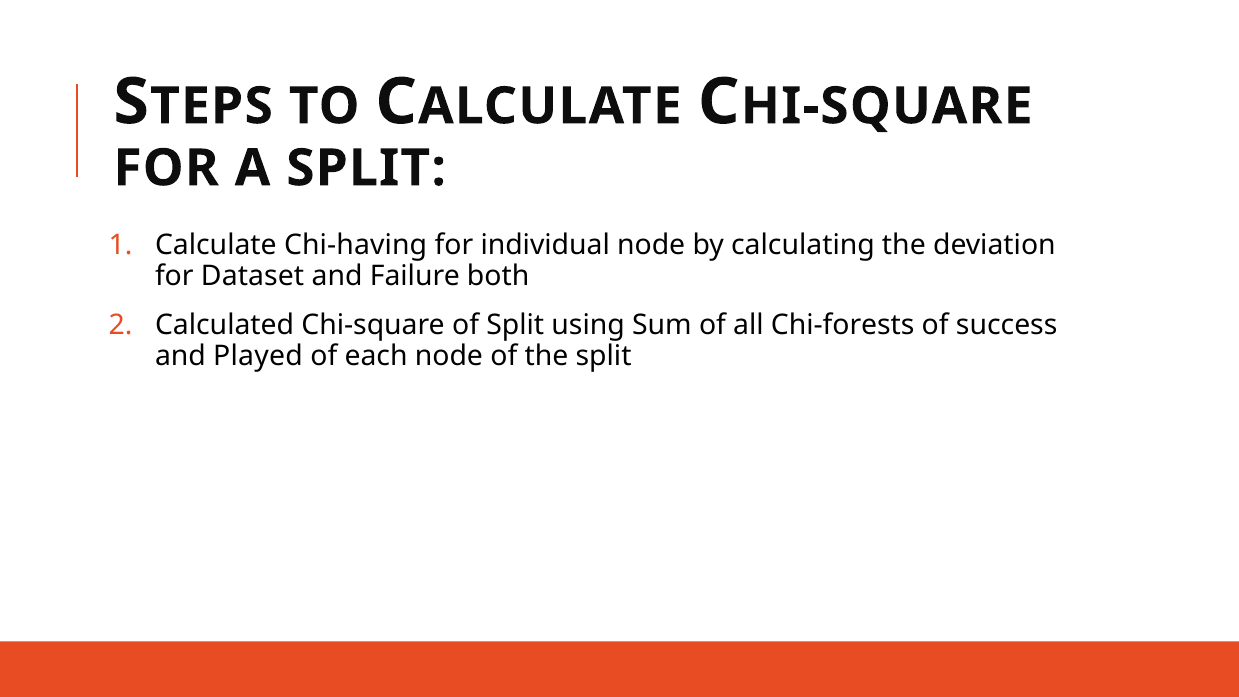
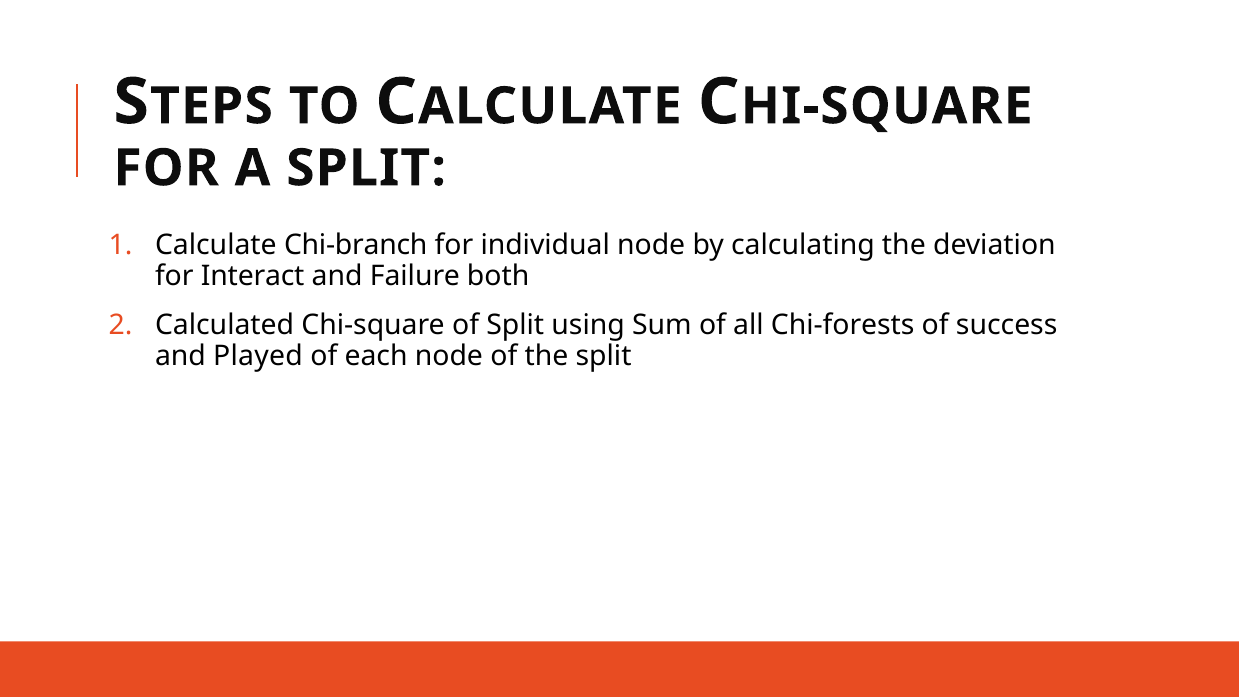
Chi-having: Chi-having -> Chi-branch
Dataset: Dataset -> Interact
